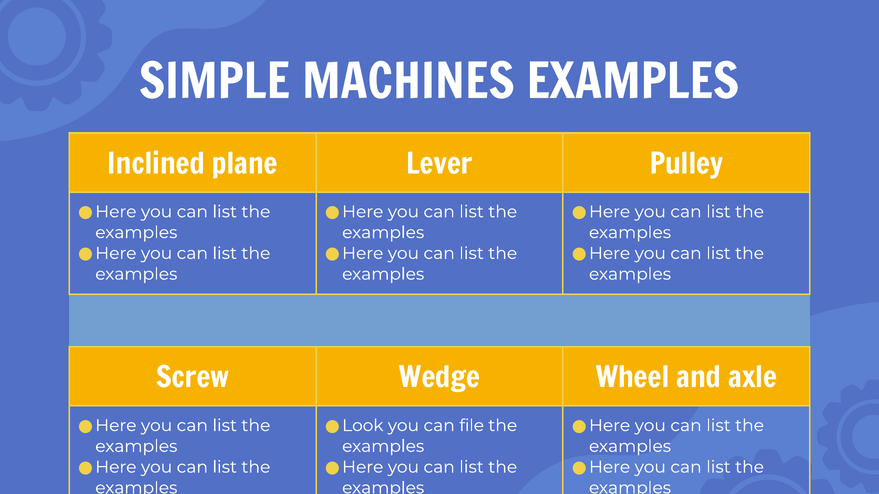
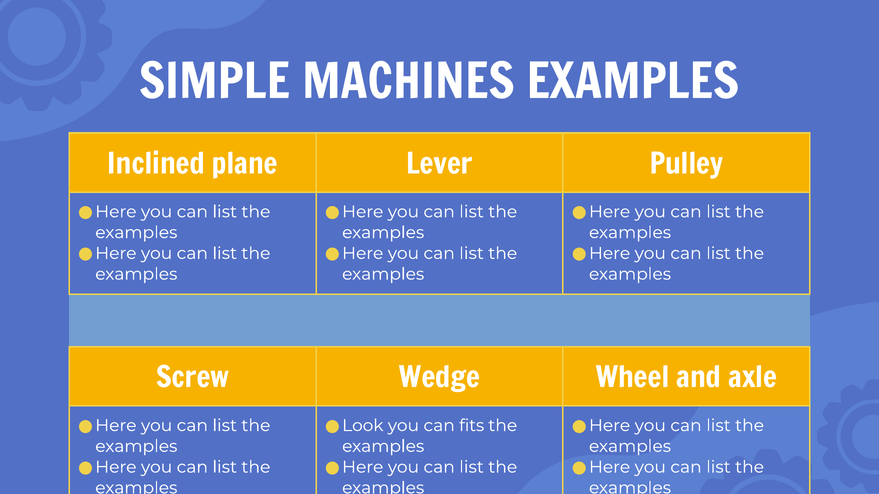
file: file -> fits
